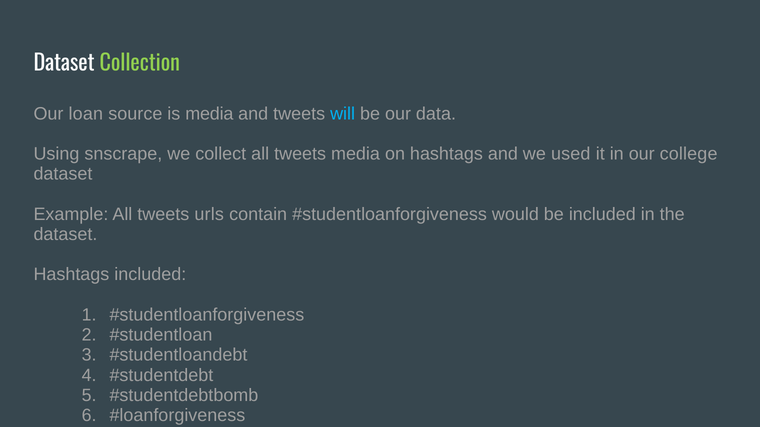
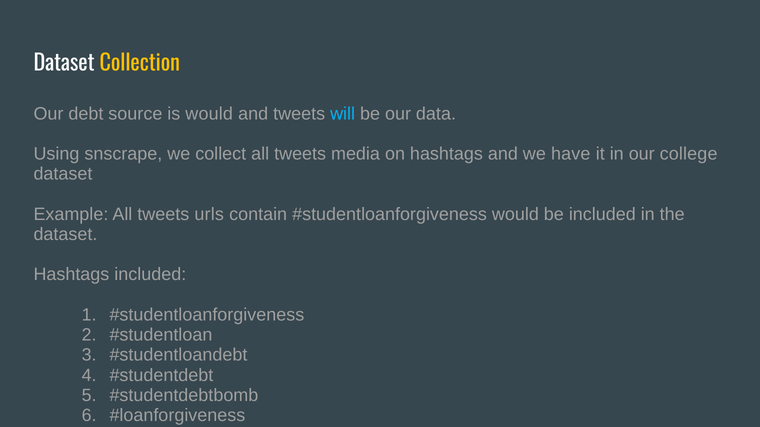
Collection colour: light green -> yellow
loan: loan -> debt
is media: media -> would
used: used -> have
